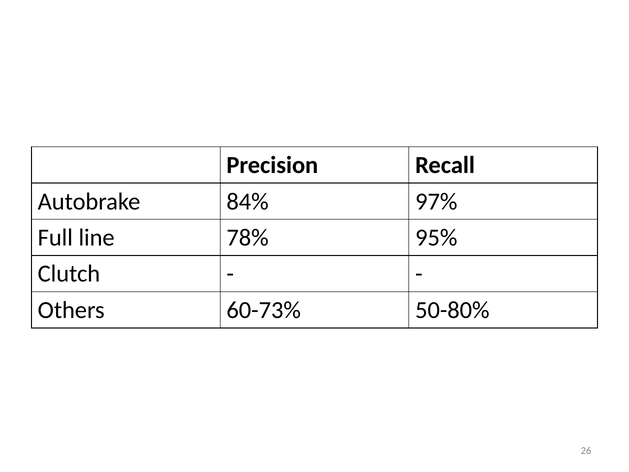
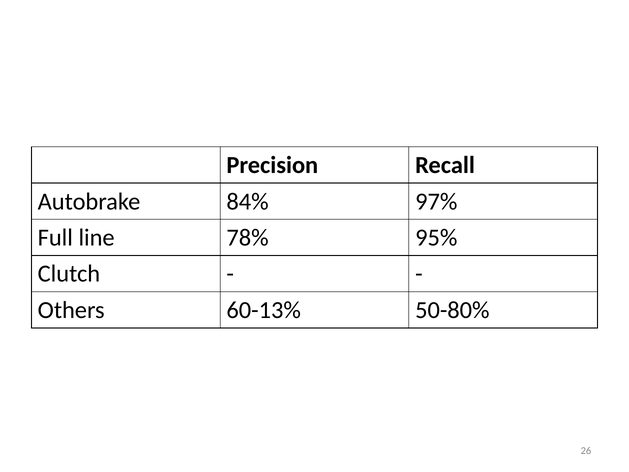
60-73%: 60-73% -> 60-13%
